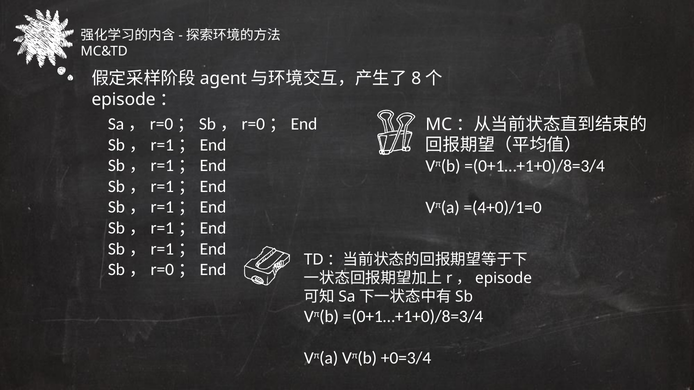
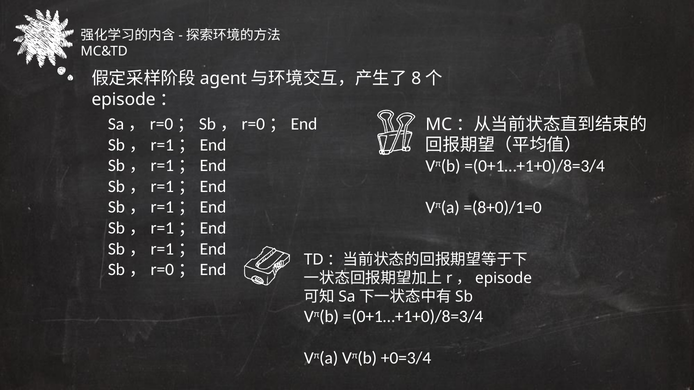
=(4+0)/1=0: =(4+0)/1=0 -> =(8+0)/1=0
